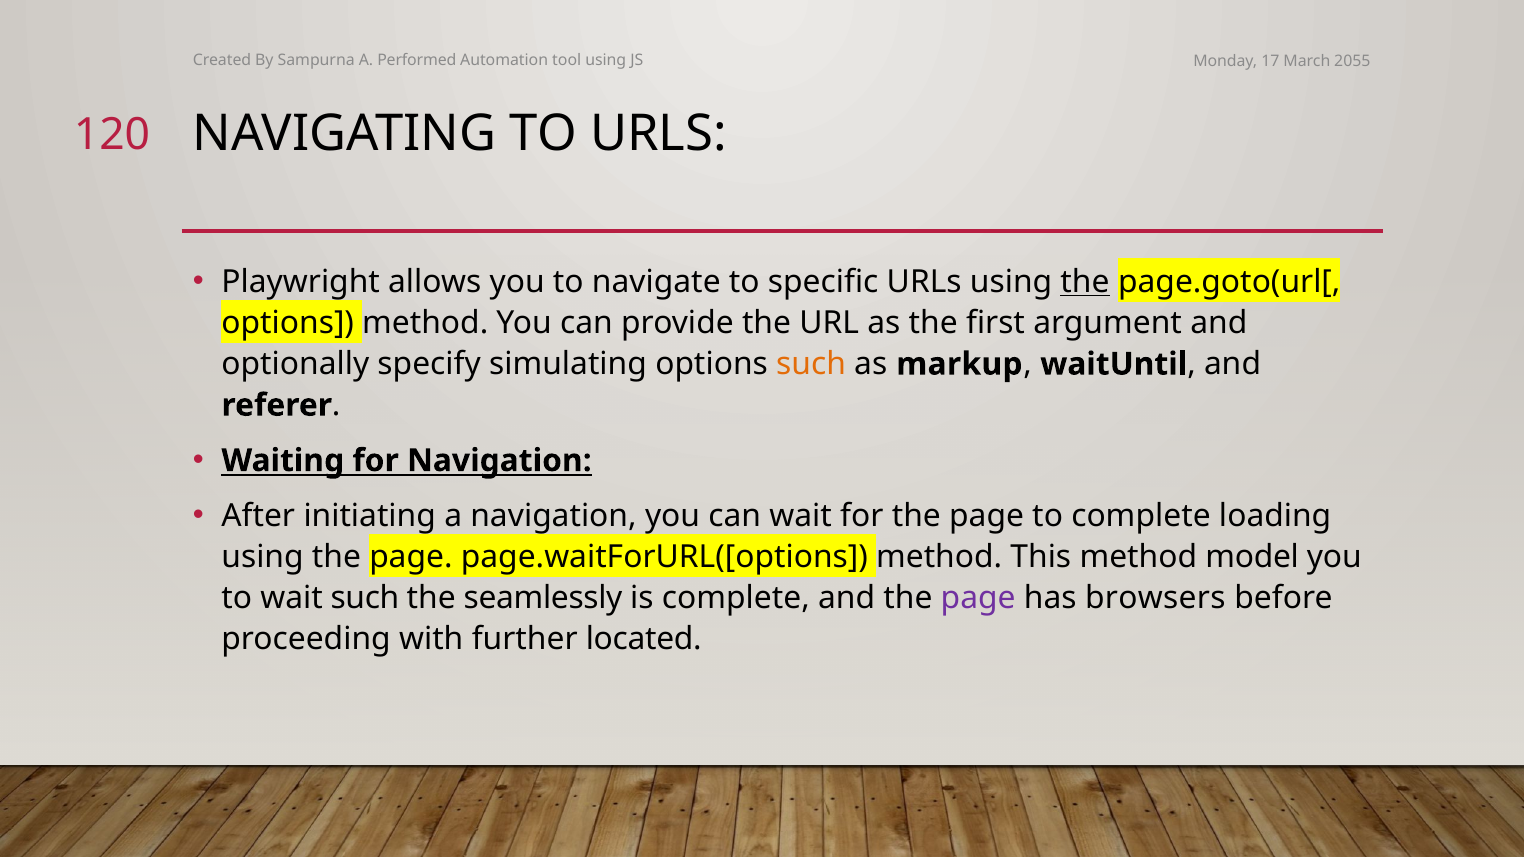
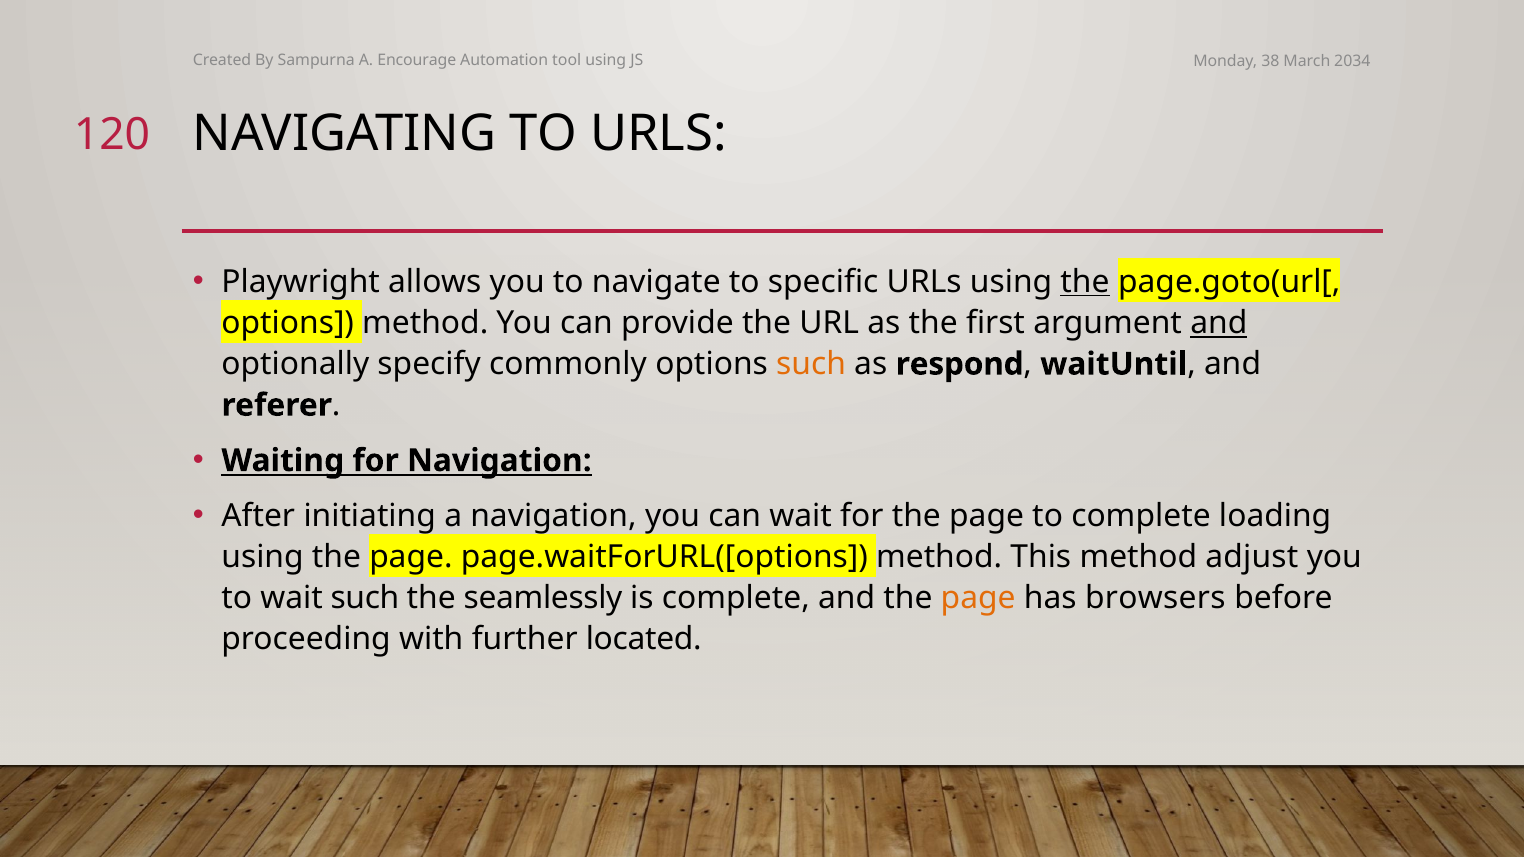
Performed: Performed -> Encourage
17: 17 -> 38
2055: 2055 -> 2034
and at (1219, 323) underline: none -> present
simulating: simulating -> commonly
markup: markup -> respond
model: model -> adjust
page at (978, 598) colour: purple -> orange
